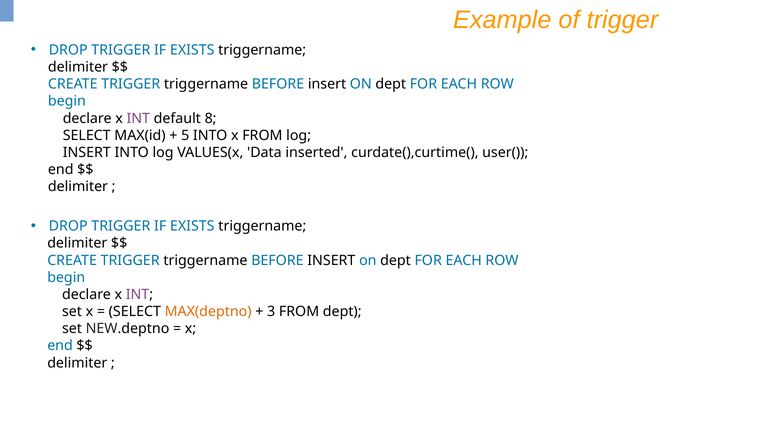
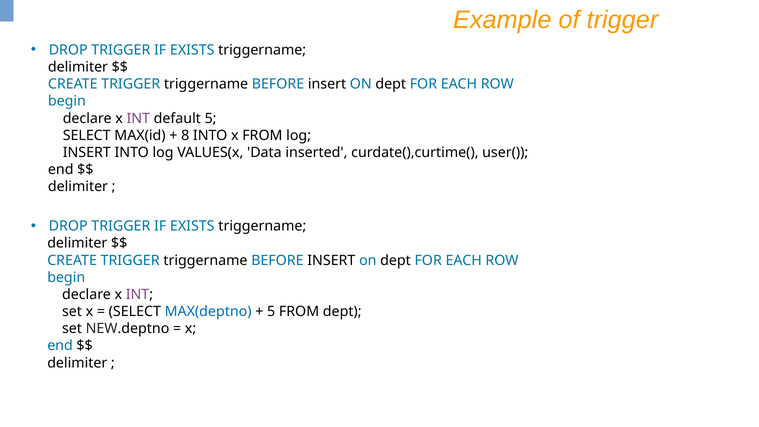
default 8: 8 -> 5
5: 5 -> 8
MAX(deptno colour: orange -> blue
3 at (271, 312): 3 -> 5
